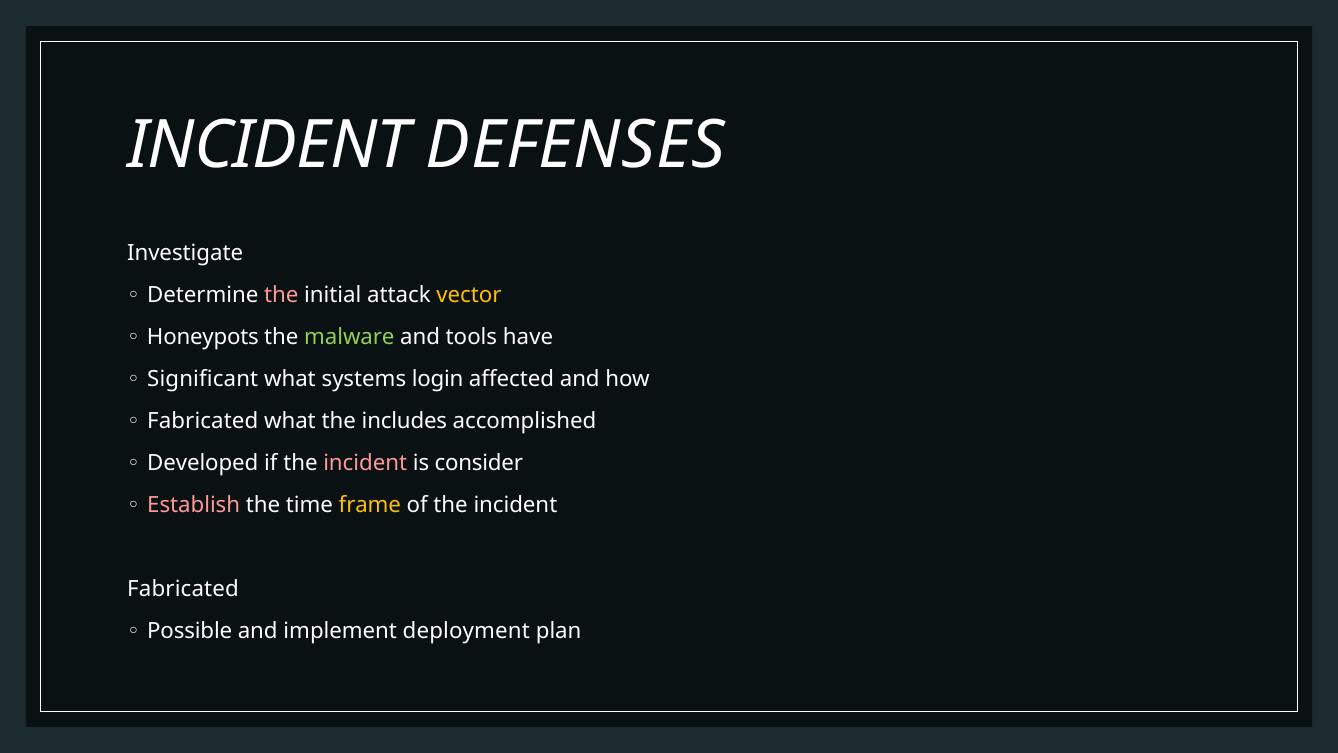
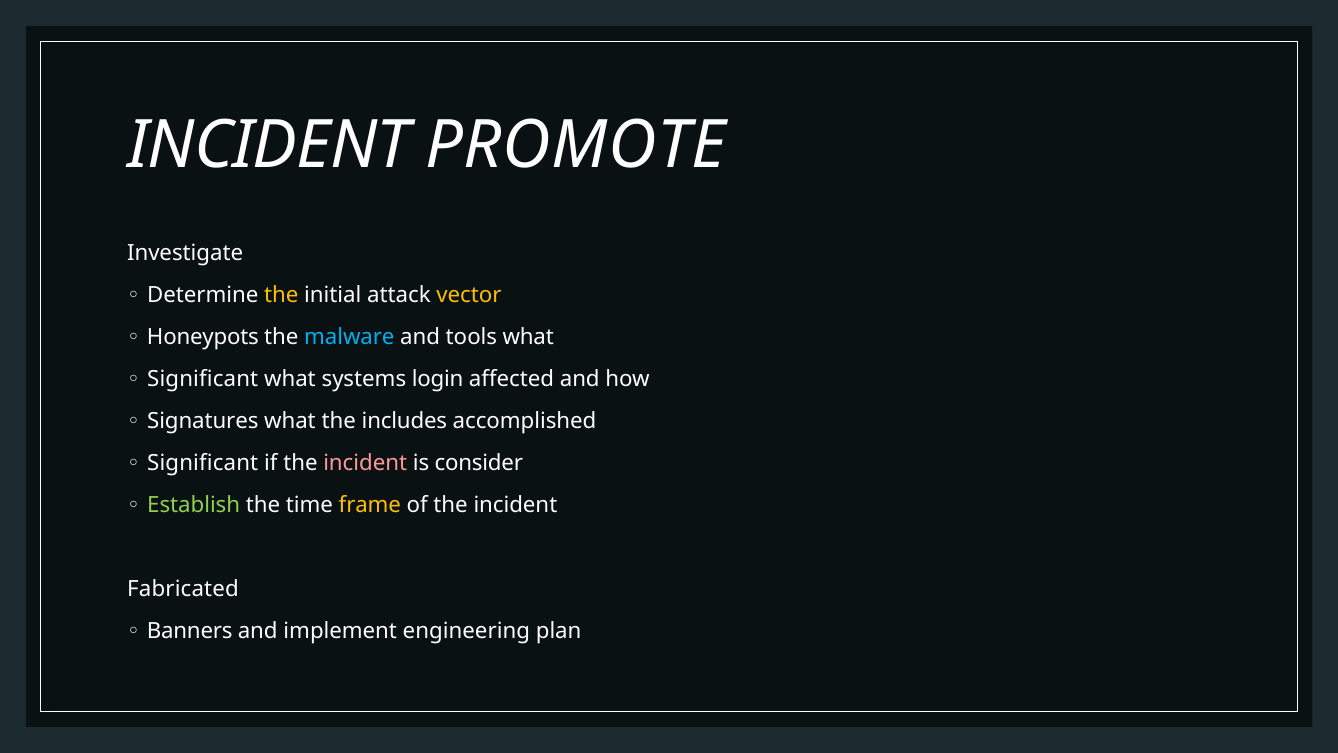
DEFENSES: DEFENSES -> PROMOTE
the at (281, 295) colour: pink -> yellow
malware colour: light green -> light blue
tools have: have -> what
Fabricated at (203, 421): Fabricated -> Signatures
Developed at (203, 463): Developed -> Significant
Establish colour: pink -> light green
Possible: Possible -> Banners
deployment: deployment -> engineering
